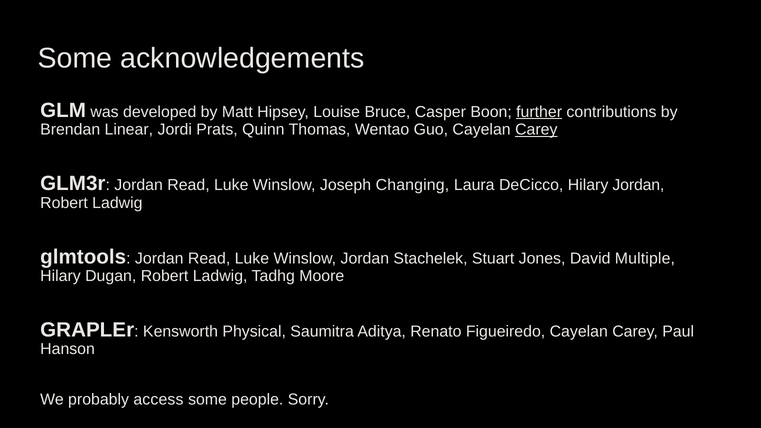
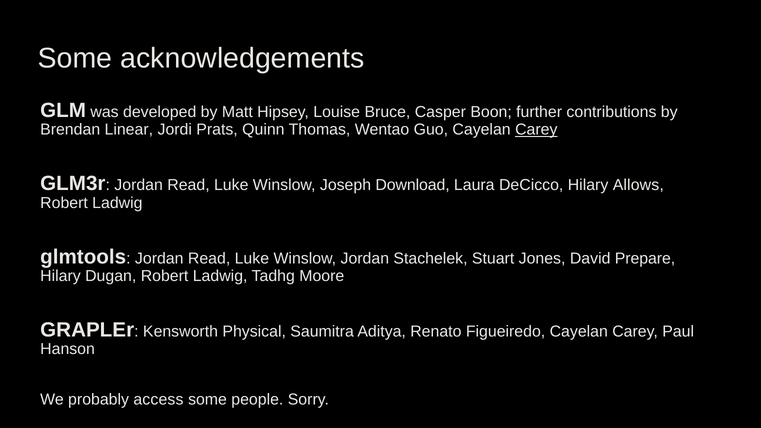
further underline: present -> none
Changing: Changing -> Download
Hilary Jordan: Jordan -> Allows
Multiple: Multiple -> Prepare
